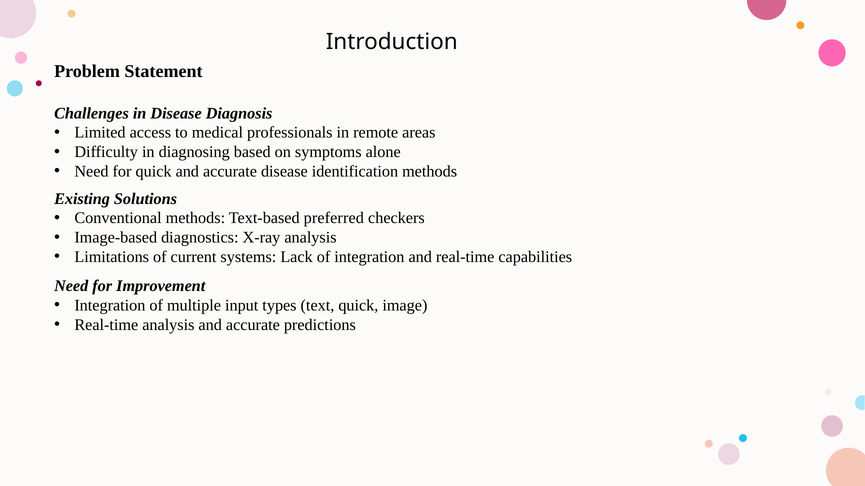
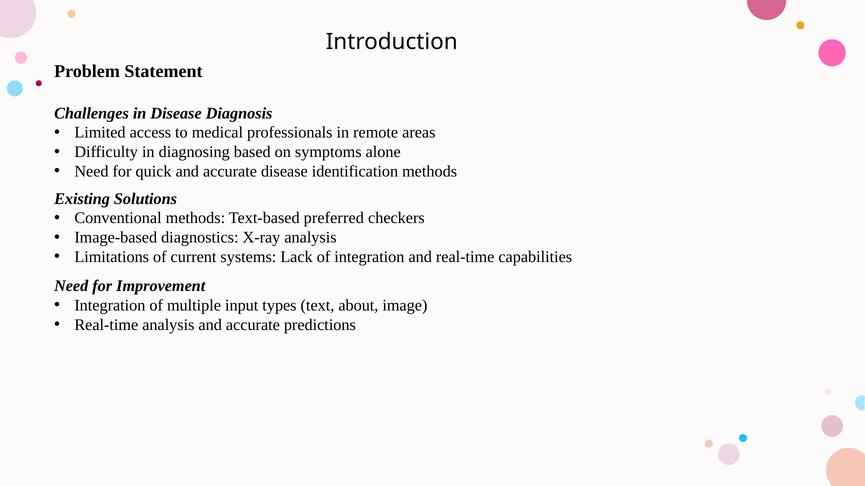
text quick: quick -> about
